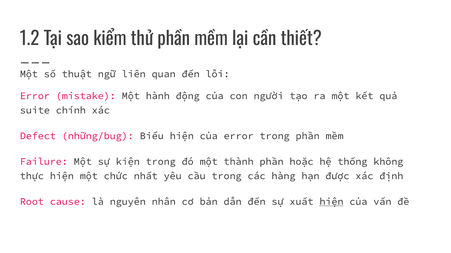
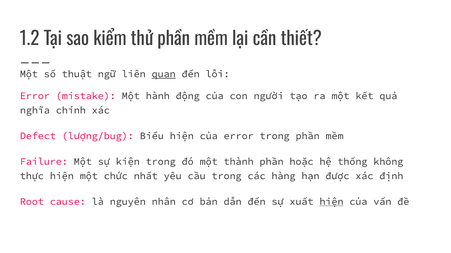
quan underline: none -> present
suite: suite -> nghĩa
những/bug: những/bug -> lượng/bug
